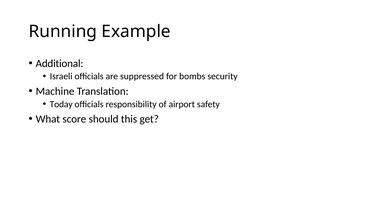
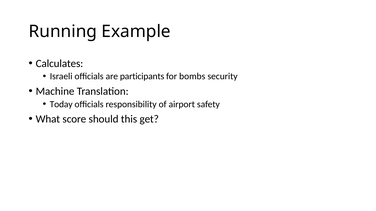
Additional: Additional -> Calculates
suppressed: suppressed -> participants
